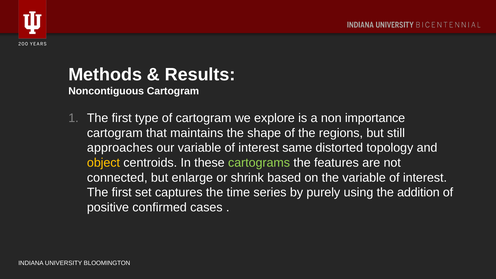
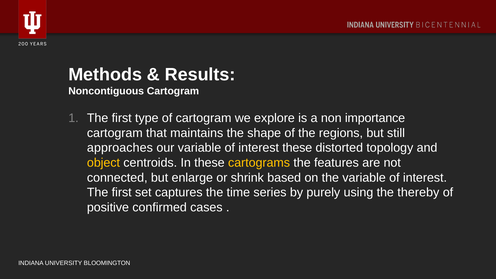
interest same: same -> these
cartograms colour: light green -> yellow
addition: addition -> thereby
